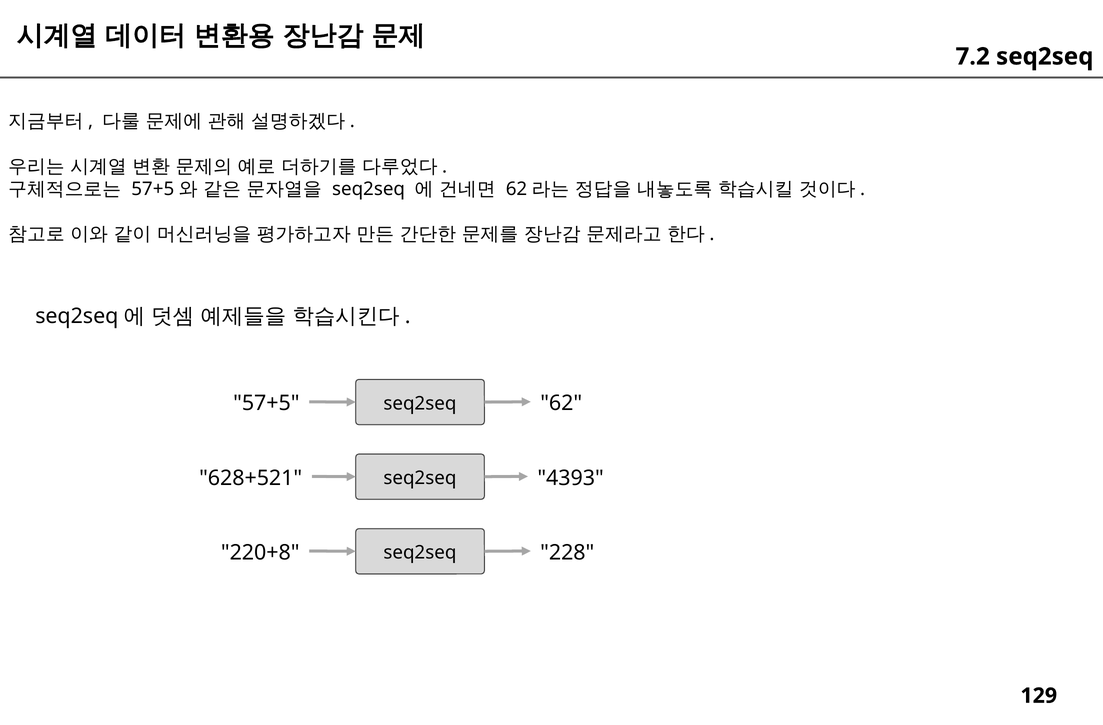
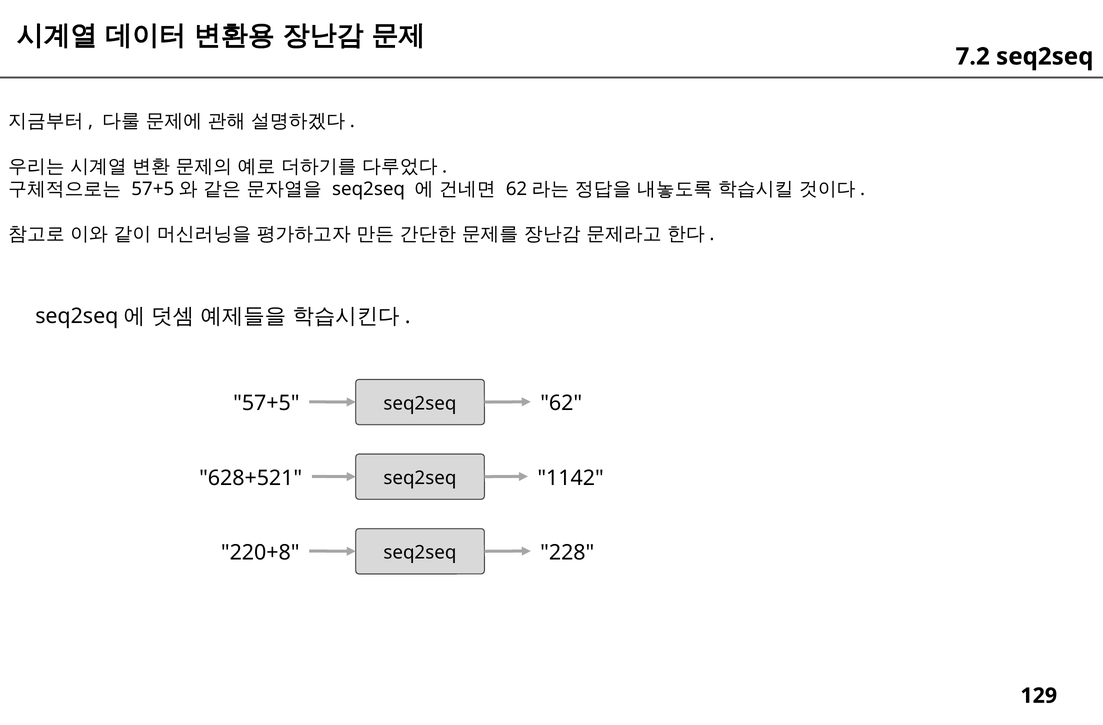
4393: 4393 -> 1142
